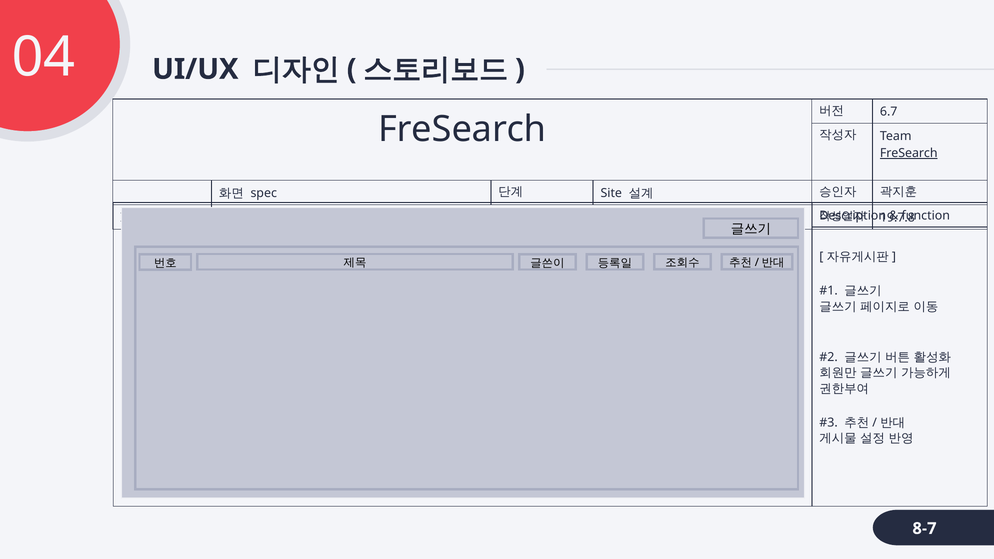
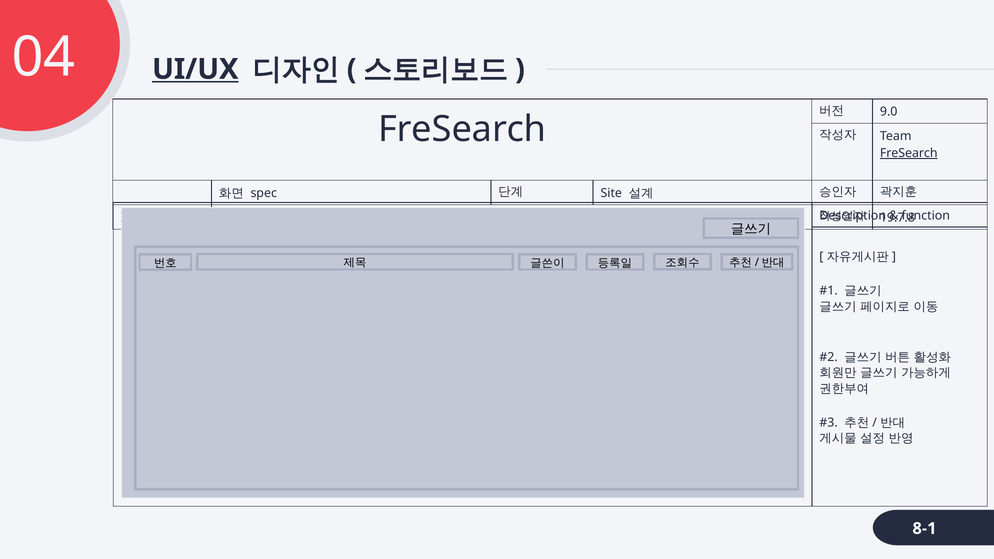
UI/UX underline: none -> present
6.7: 6.7 -> 9.0
8-7: 8-7 -> 8-1
